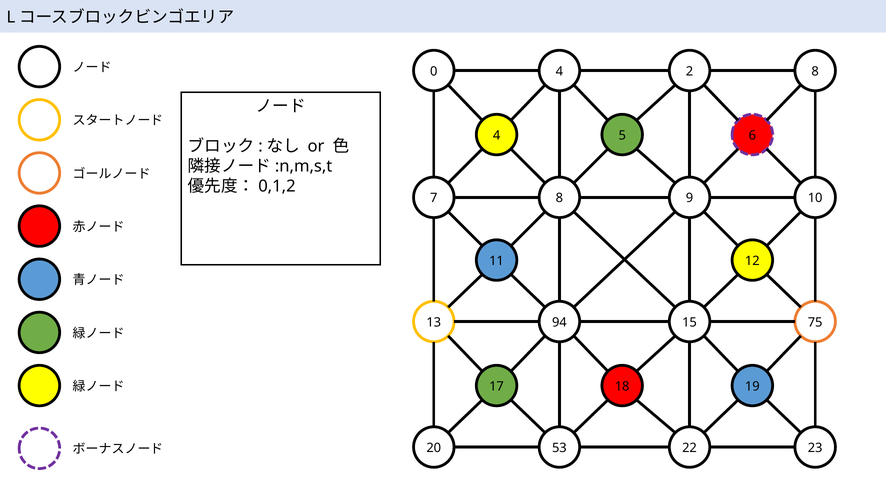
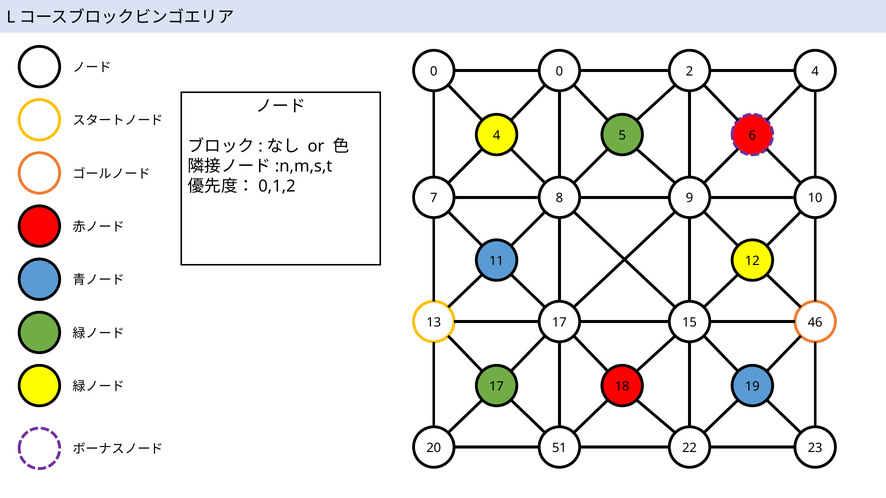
0 4: 4 -> 0
2 8: 8 -> 4
13 94: 94 -> 17
75: 75 -> 46
53: 53 -> 51
